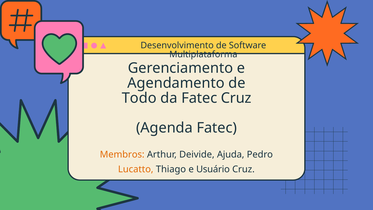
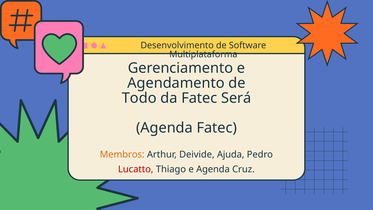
Fatec Cruz: Cruz -> Será
Lucatto colour: orange -> red
e Usuário: Usuário -> Agenda
